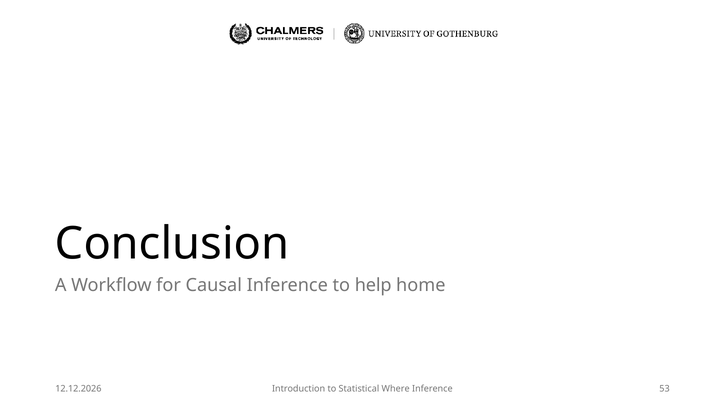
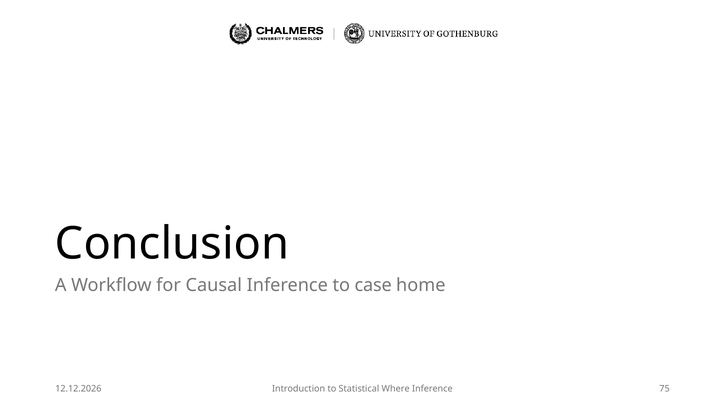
help: help -> case
53: 53 -> 75
